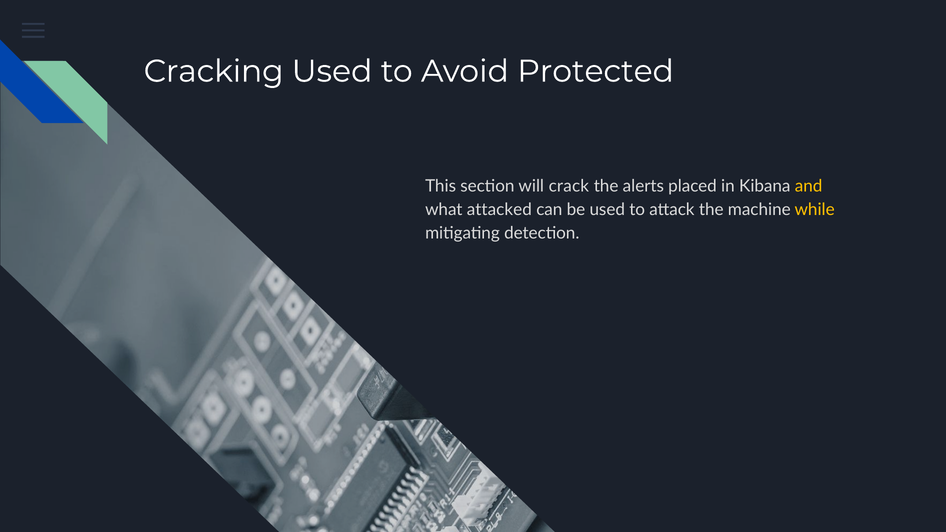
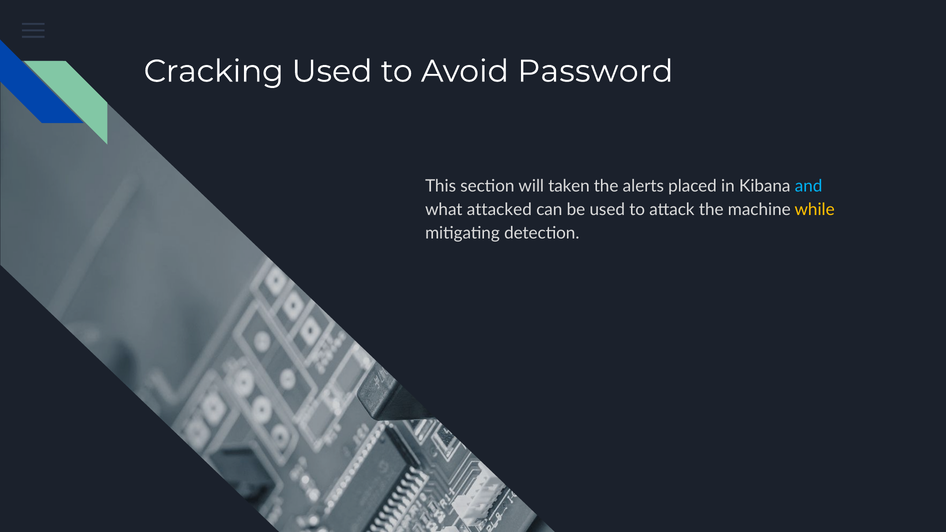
Protected: Protected -> Password
crack: crack -> taken
and colour: yellow -> light blue
